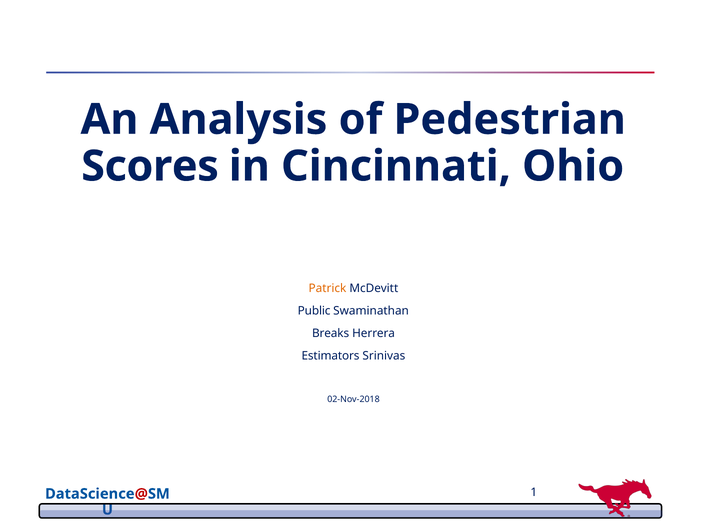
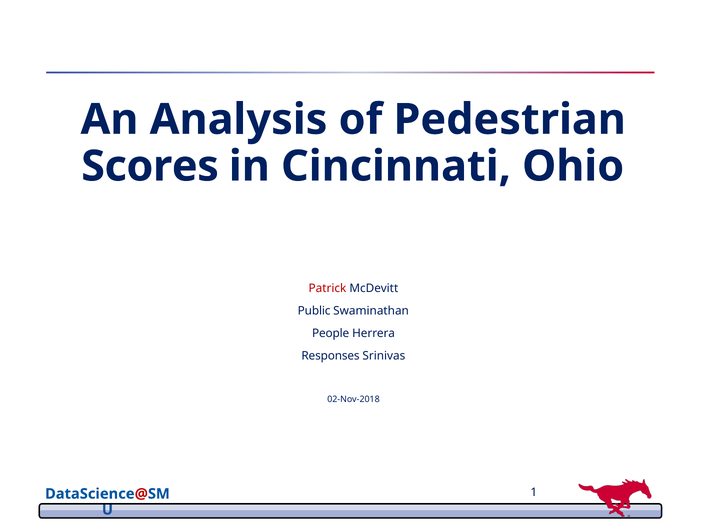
Patrick colour: orange -> red
Breaks: Breaks -> People
Estimators: Estimators -> Responses
